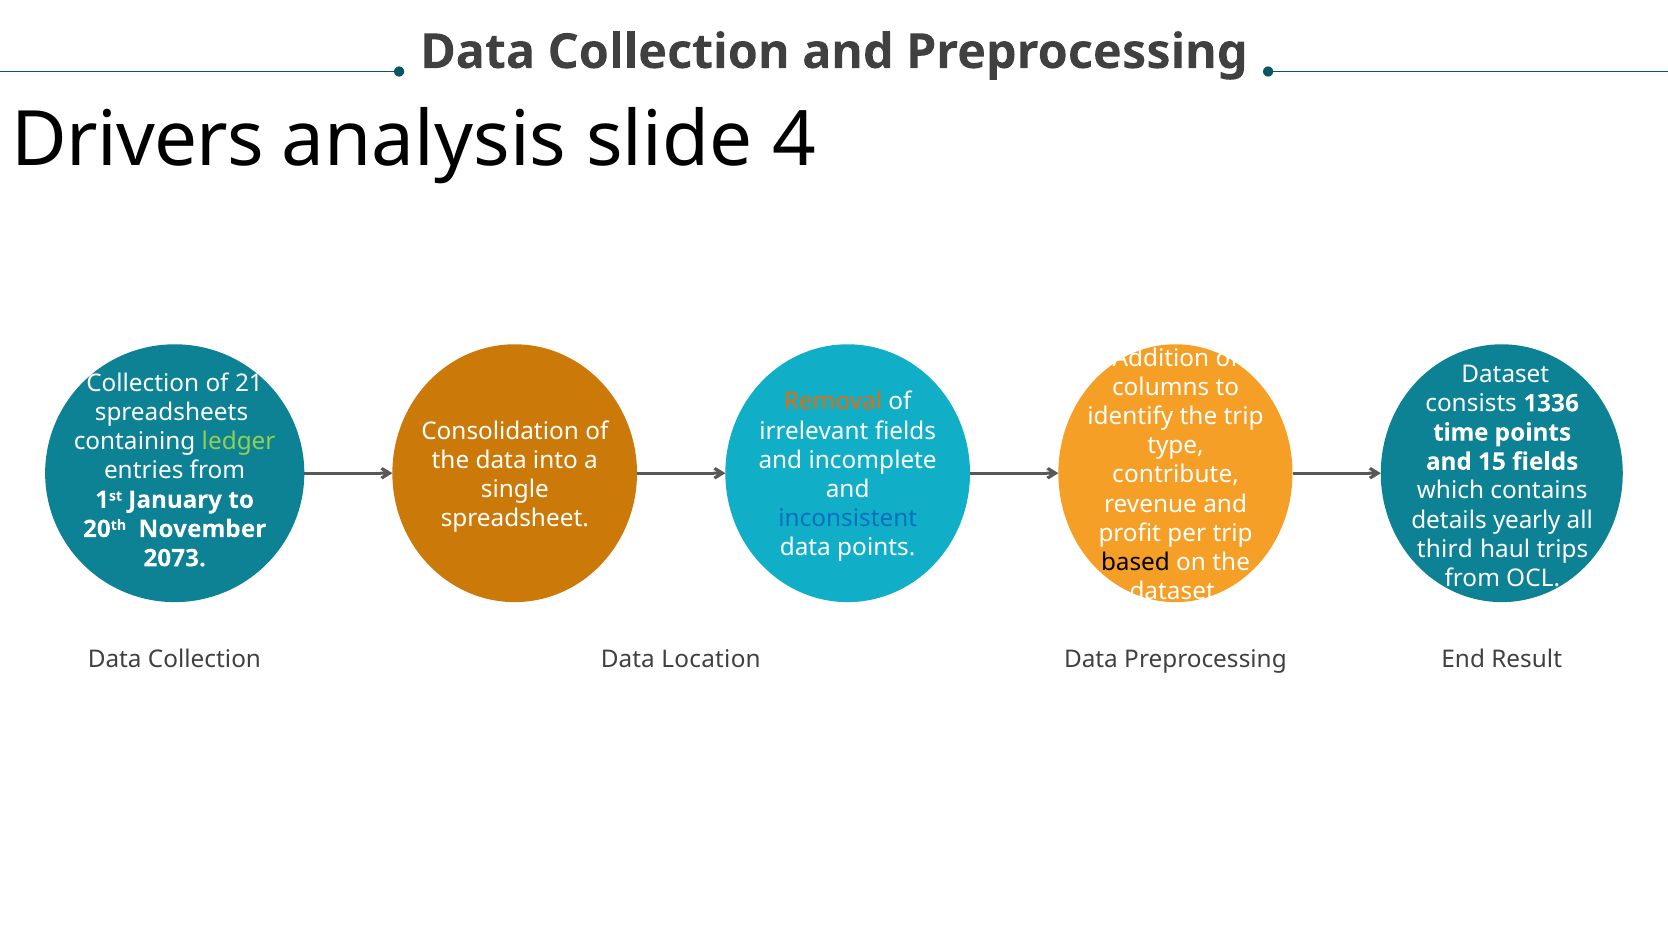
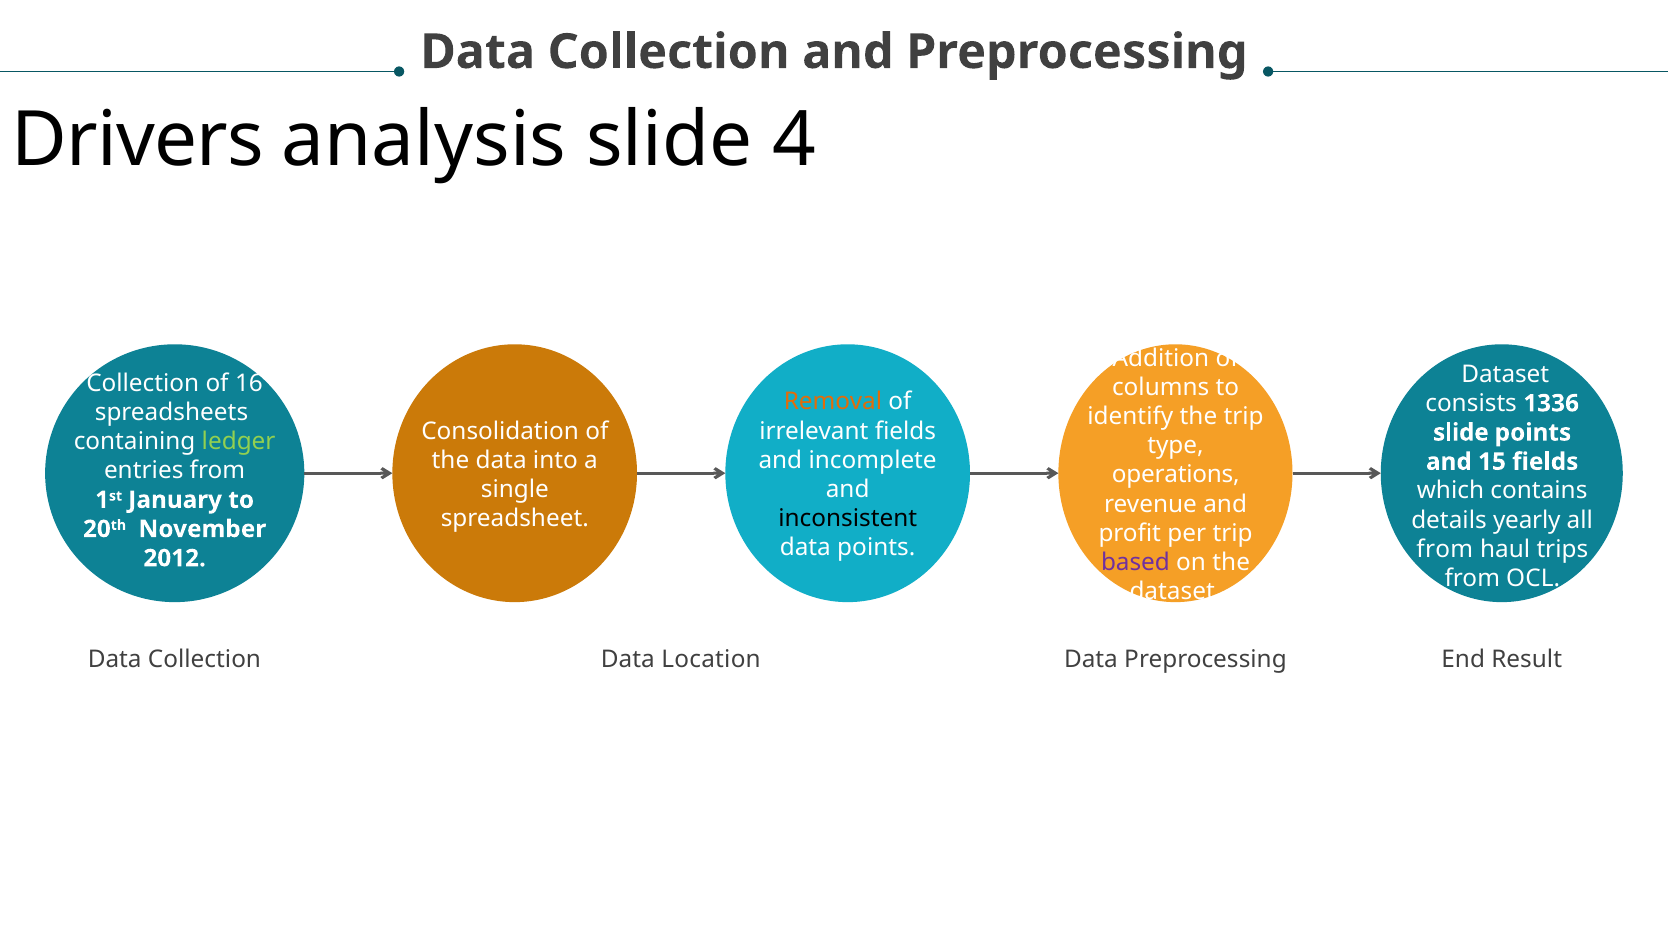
21: 21 -> 16
time at (1461, 433): time -> slide
contribute: contribute -> operations
inconsistent colour: blue -> black
third at (1445, 549): third -> from
2073: 2073 -> 2012
based colour: black -> purple
